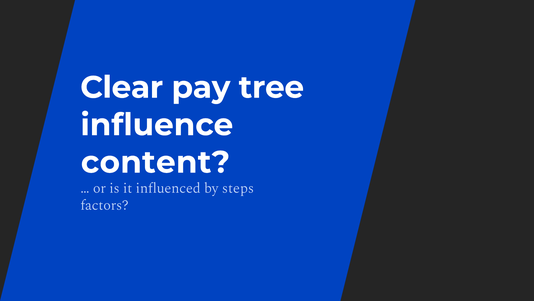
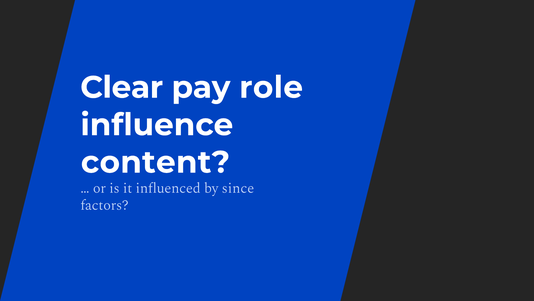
tree: tree -> role
steps: steps -> since
